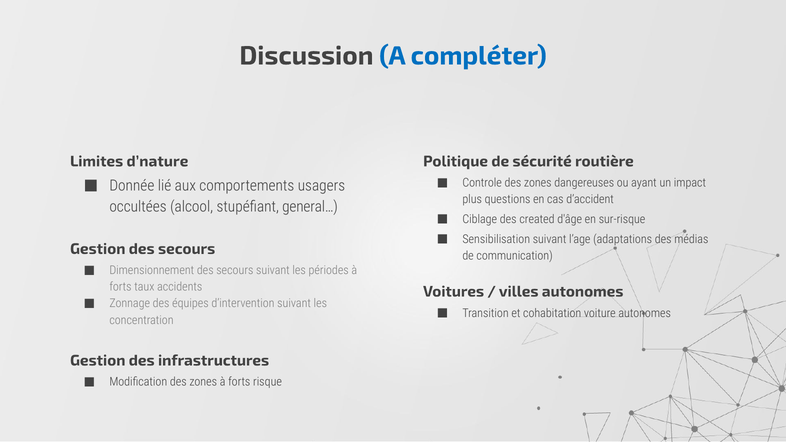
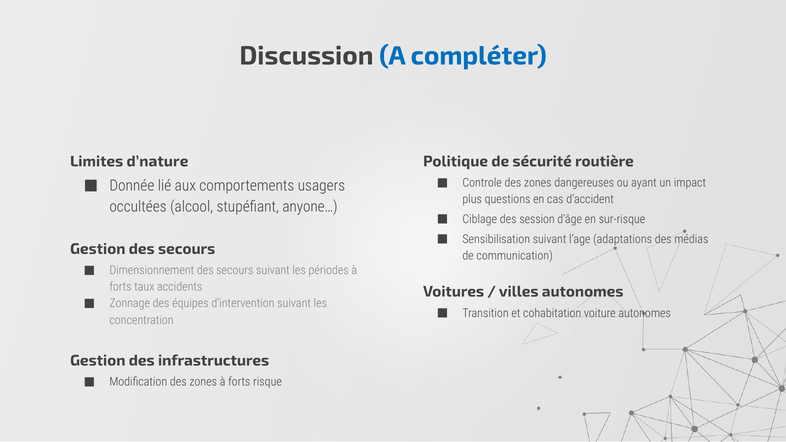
general…: general… -> anyone…
created: created -> session
